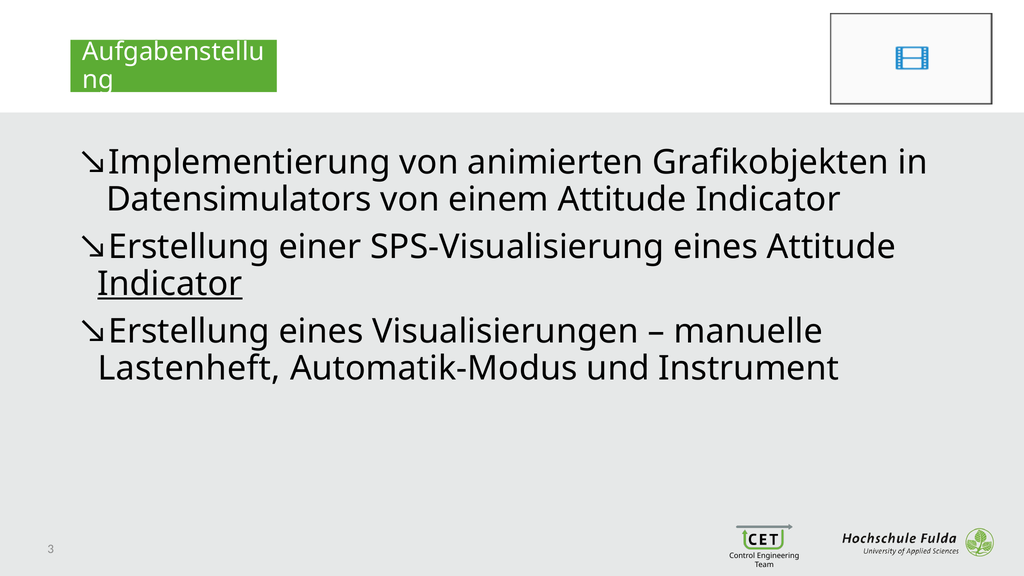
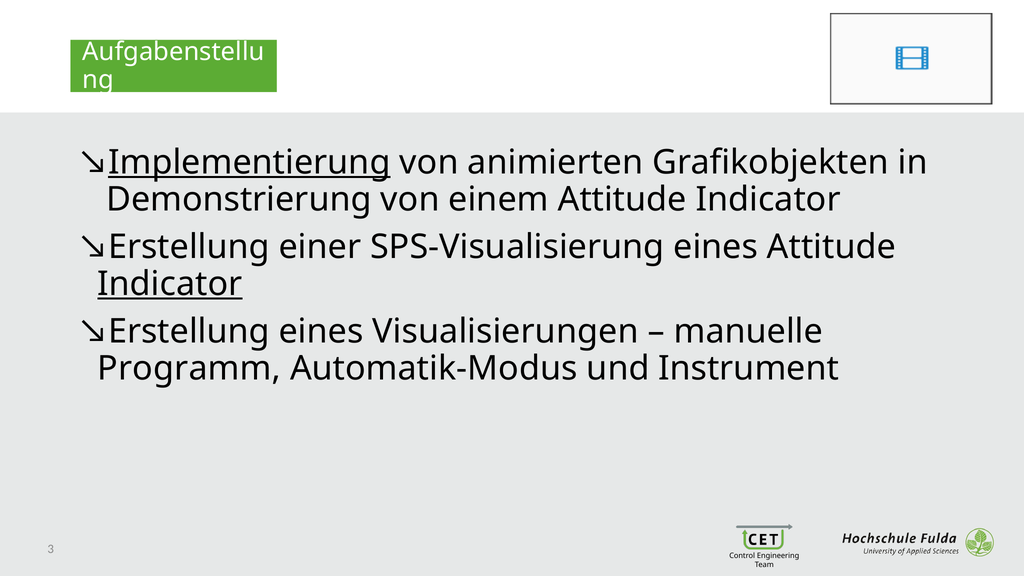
Implementierung underline: none -> present
Datensimulators: Datensimulators -> Demonstrierung
Lastenheft: Lastenheft -> Programm
